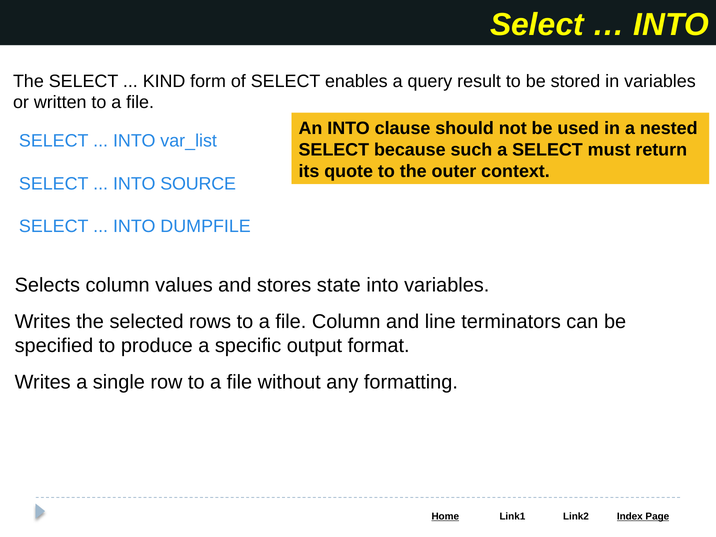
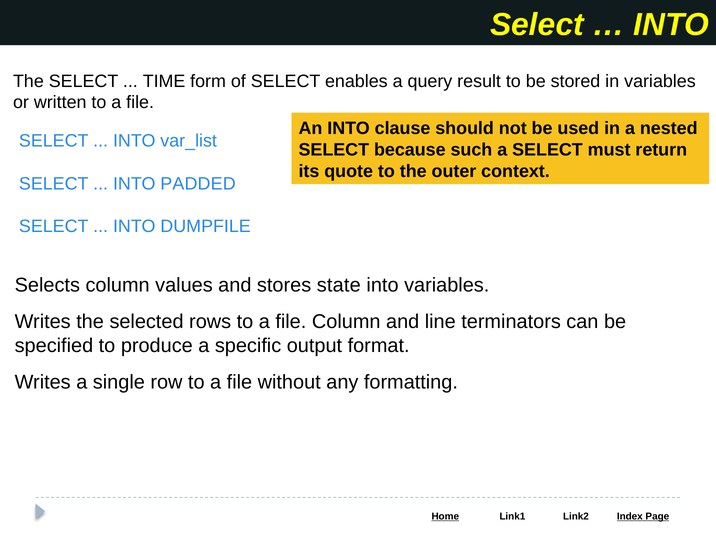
KIND: KIND -> TIME
SOURCE: SOURCE -> PADDED
